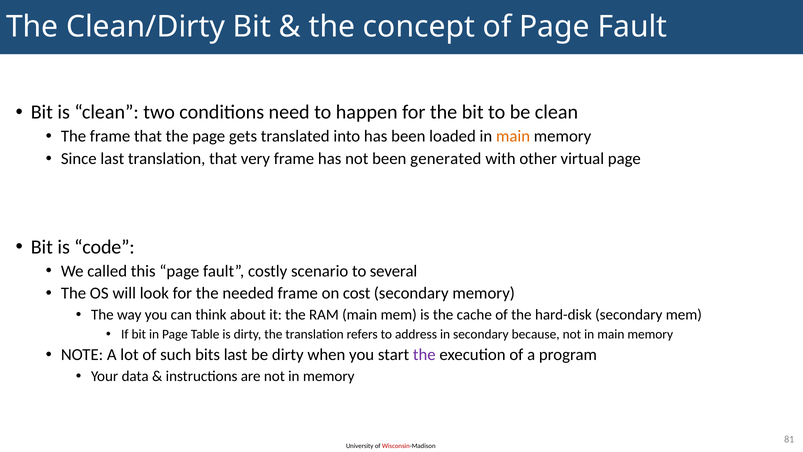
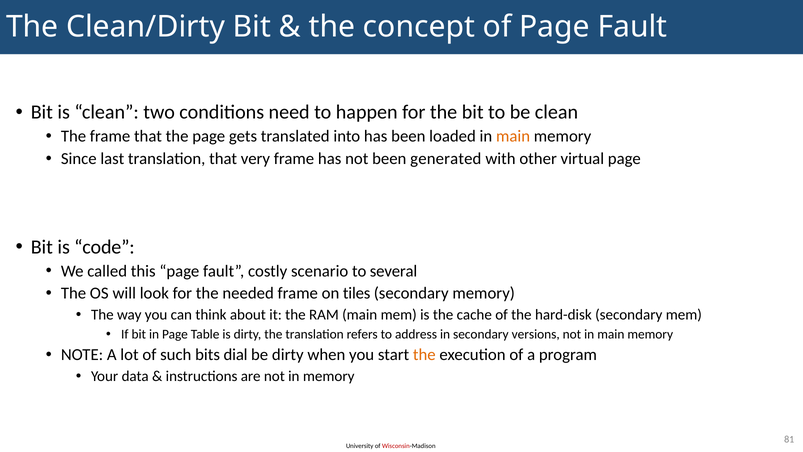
cost: cost -> tiles
because: because -> versions
bits last: last -> dial
the at (424, 354) colour: purple -> orange
